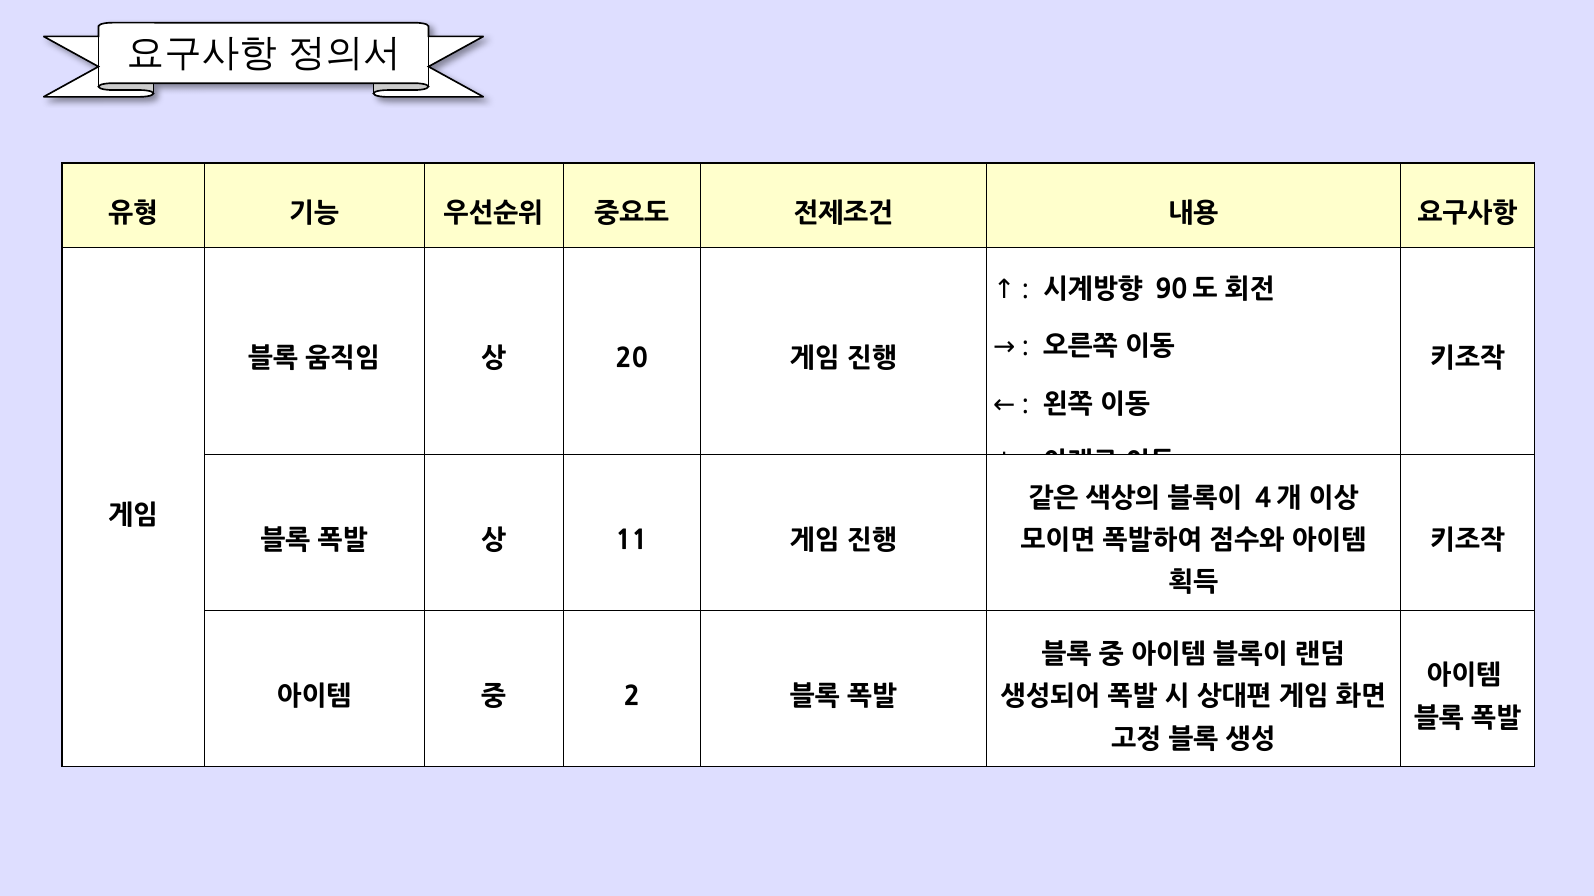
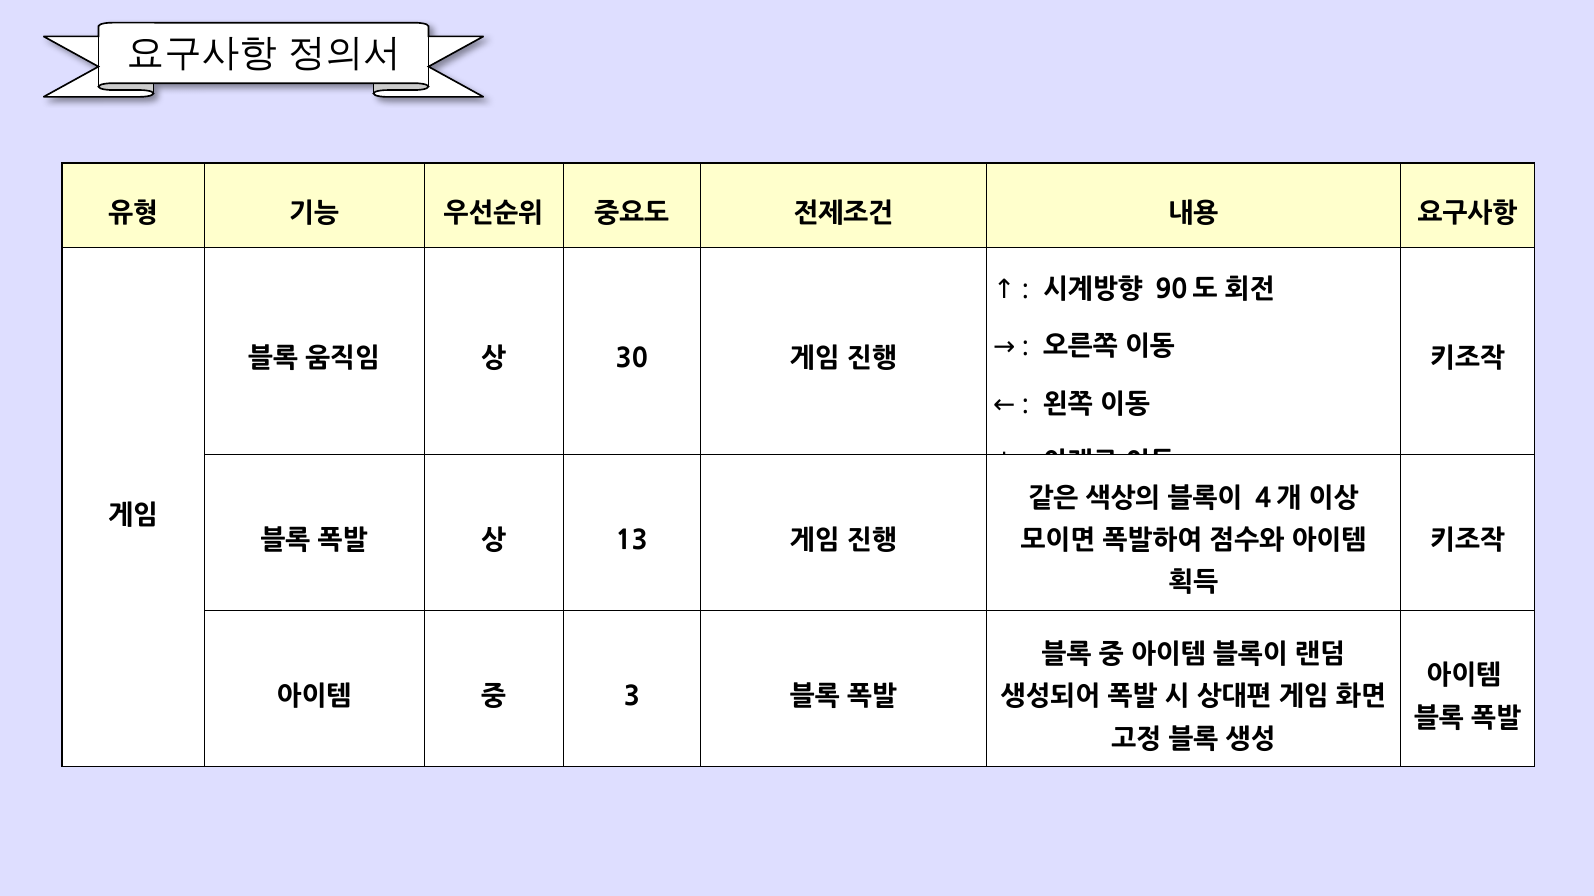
20: 20 -> 30
11: 11 -> 13
2: 2 -> 3
